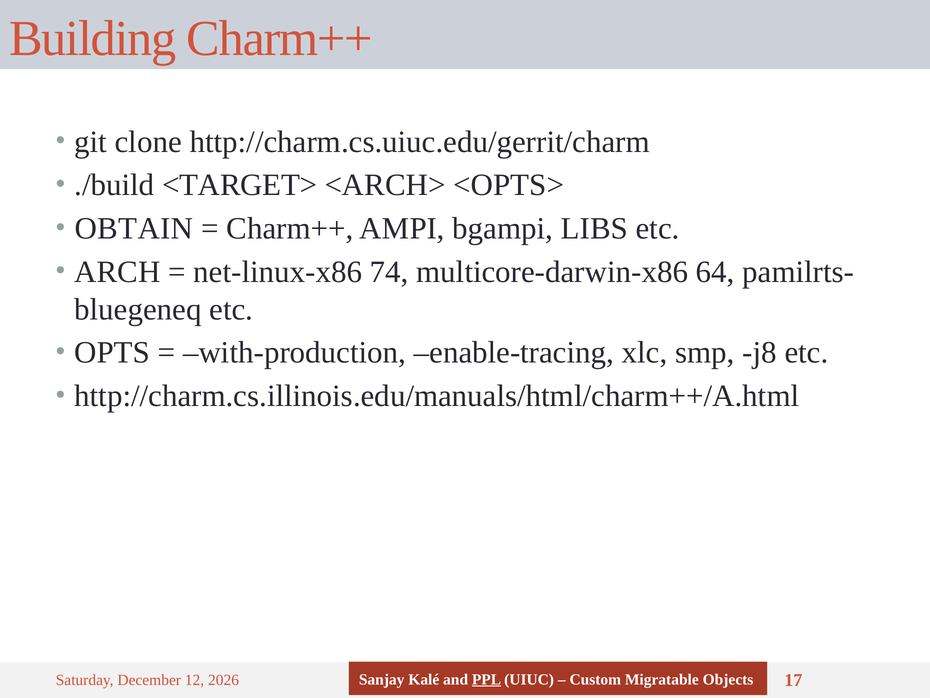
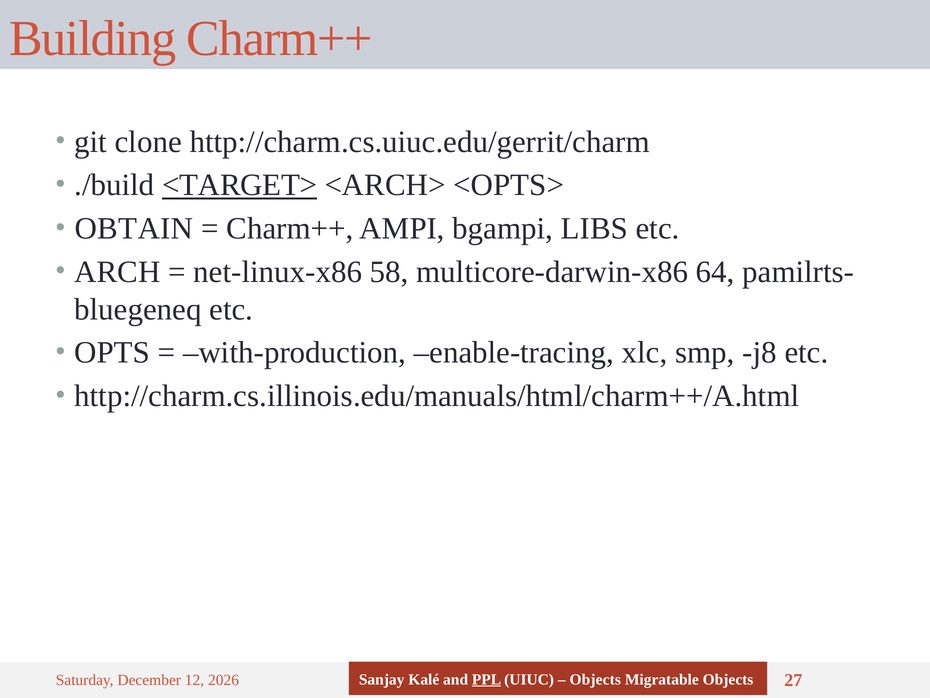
<TARGET> underline: none -> present
74: 74 -> 58
Custom at (595, 679): Custom -> Objects
17: 17 -> 27
